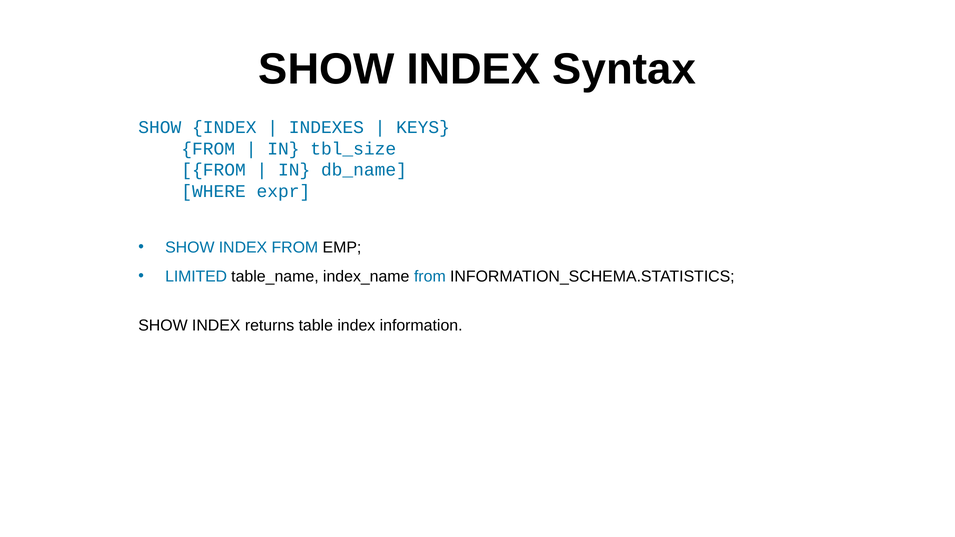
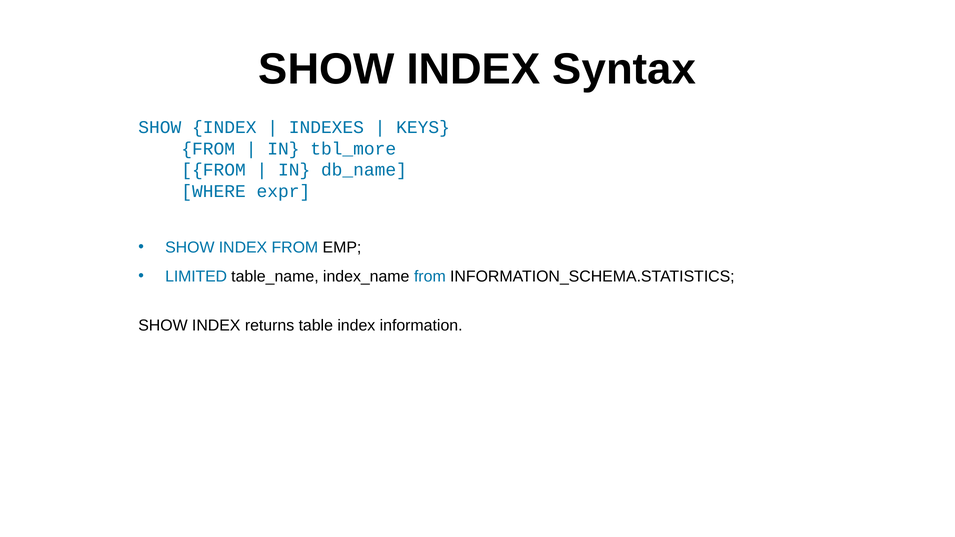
tbl_size: tbl_size -> tbl_more
